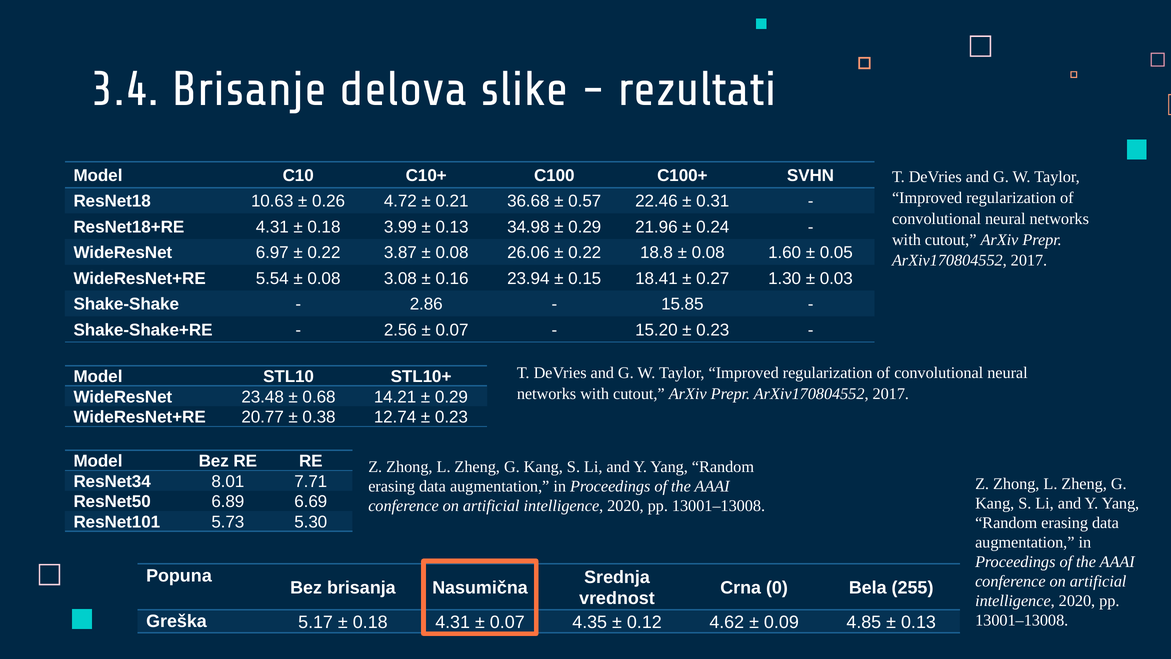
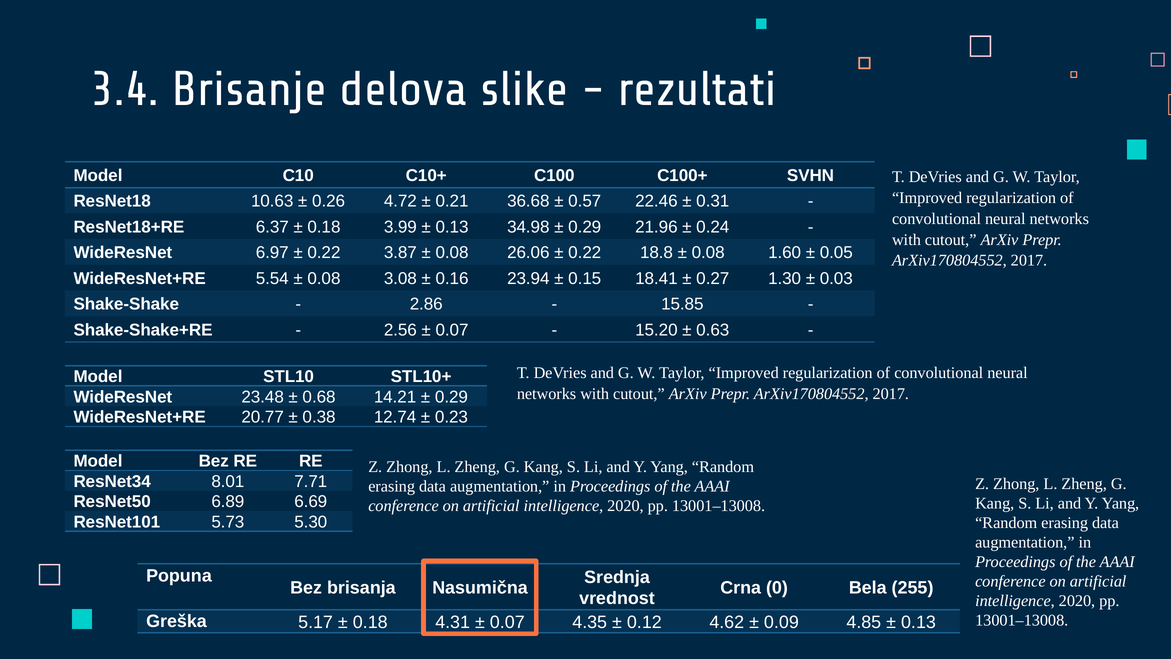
ResNet18+RE 4.31: 4.31 -> 6.37
0.23 at (713, 330): 0.23 -> 0.63
